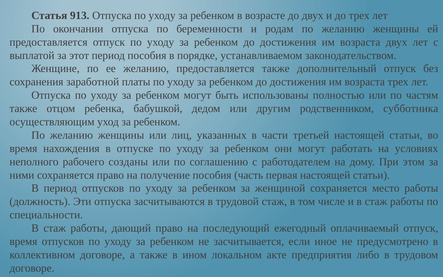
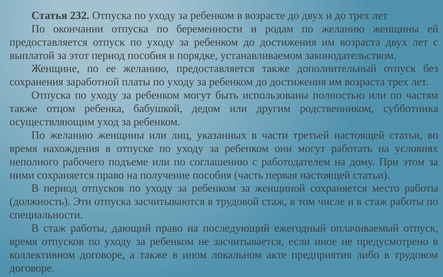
913: 913 -> 232
созданы: созданы -> подъеме
